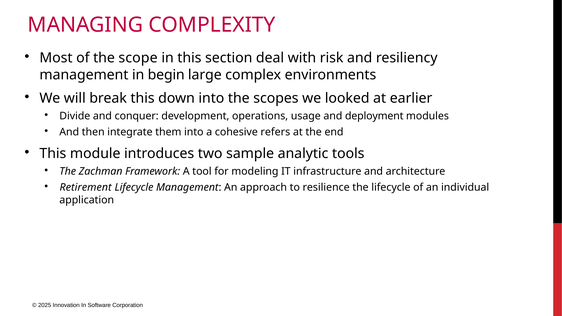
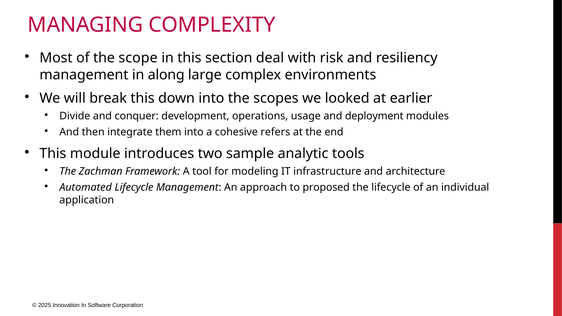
begin: begin -> along
Retirement: Retirement -> Automated
resilience: resilience -> proposed
